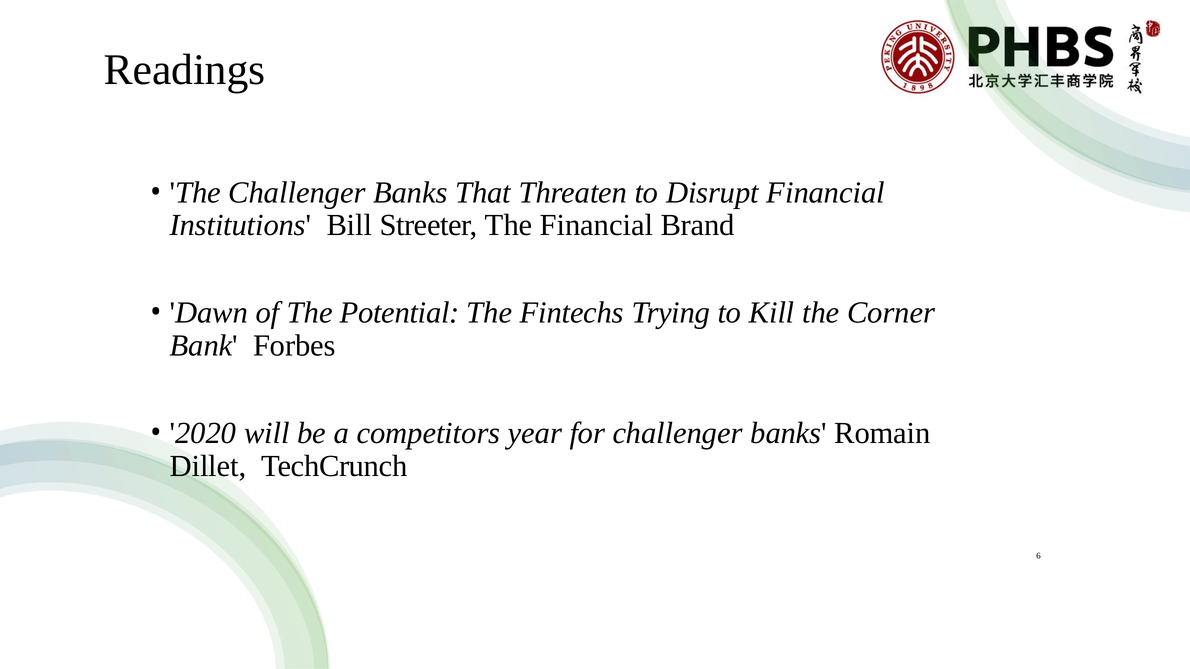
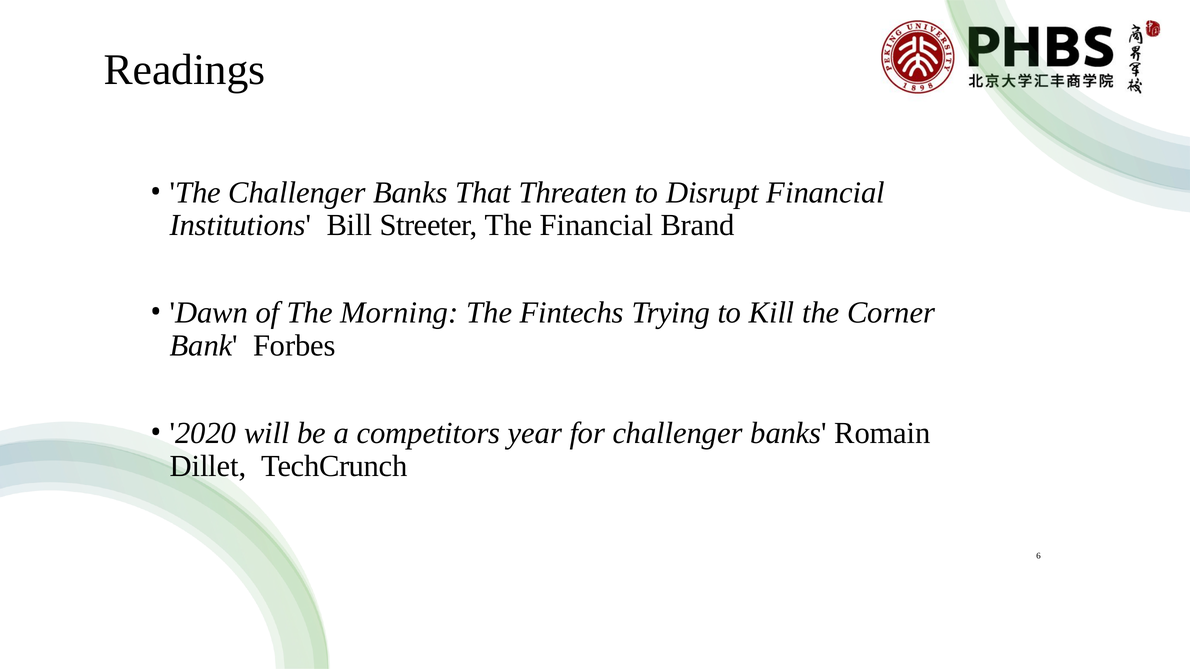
Potential: Potential -> Morning
